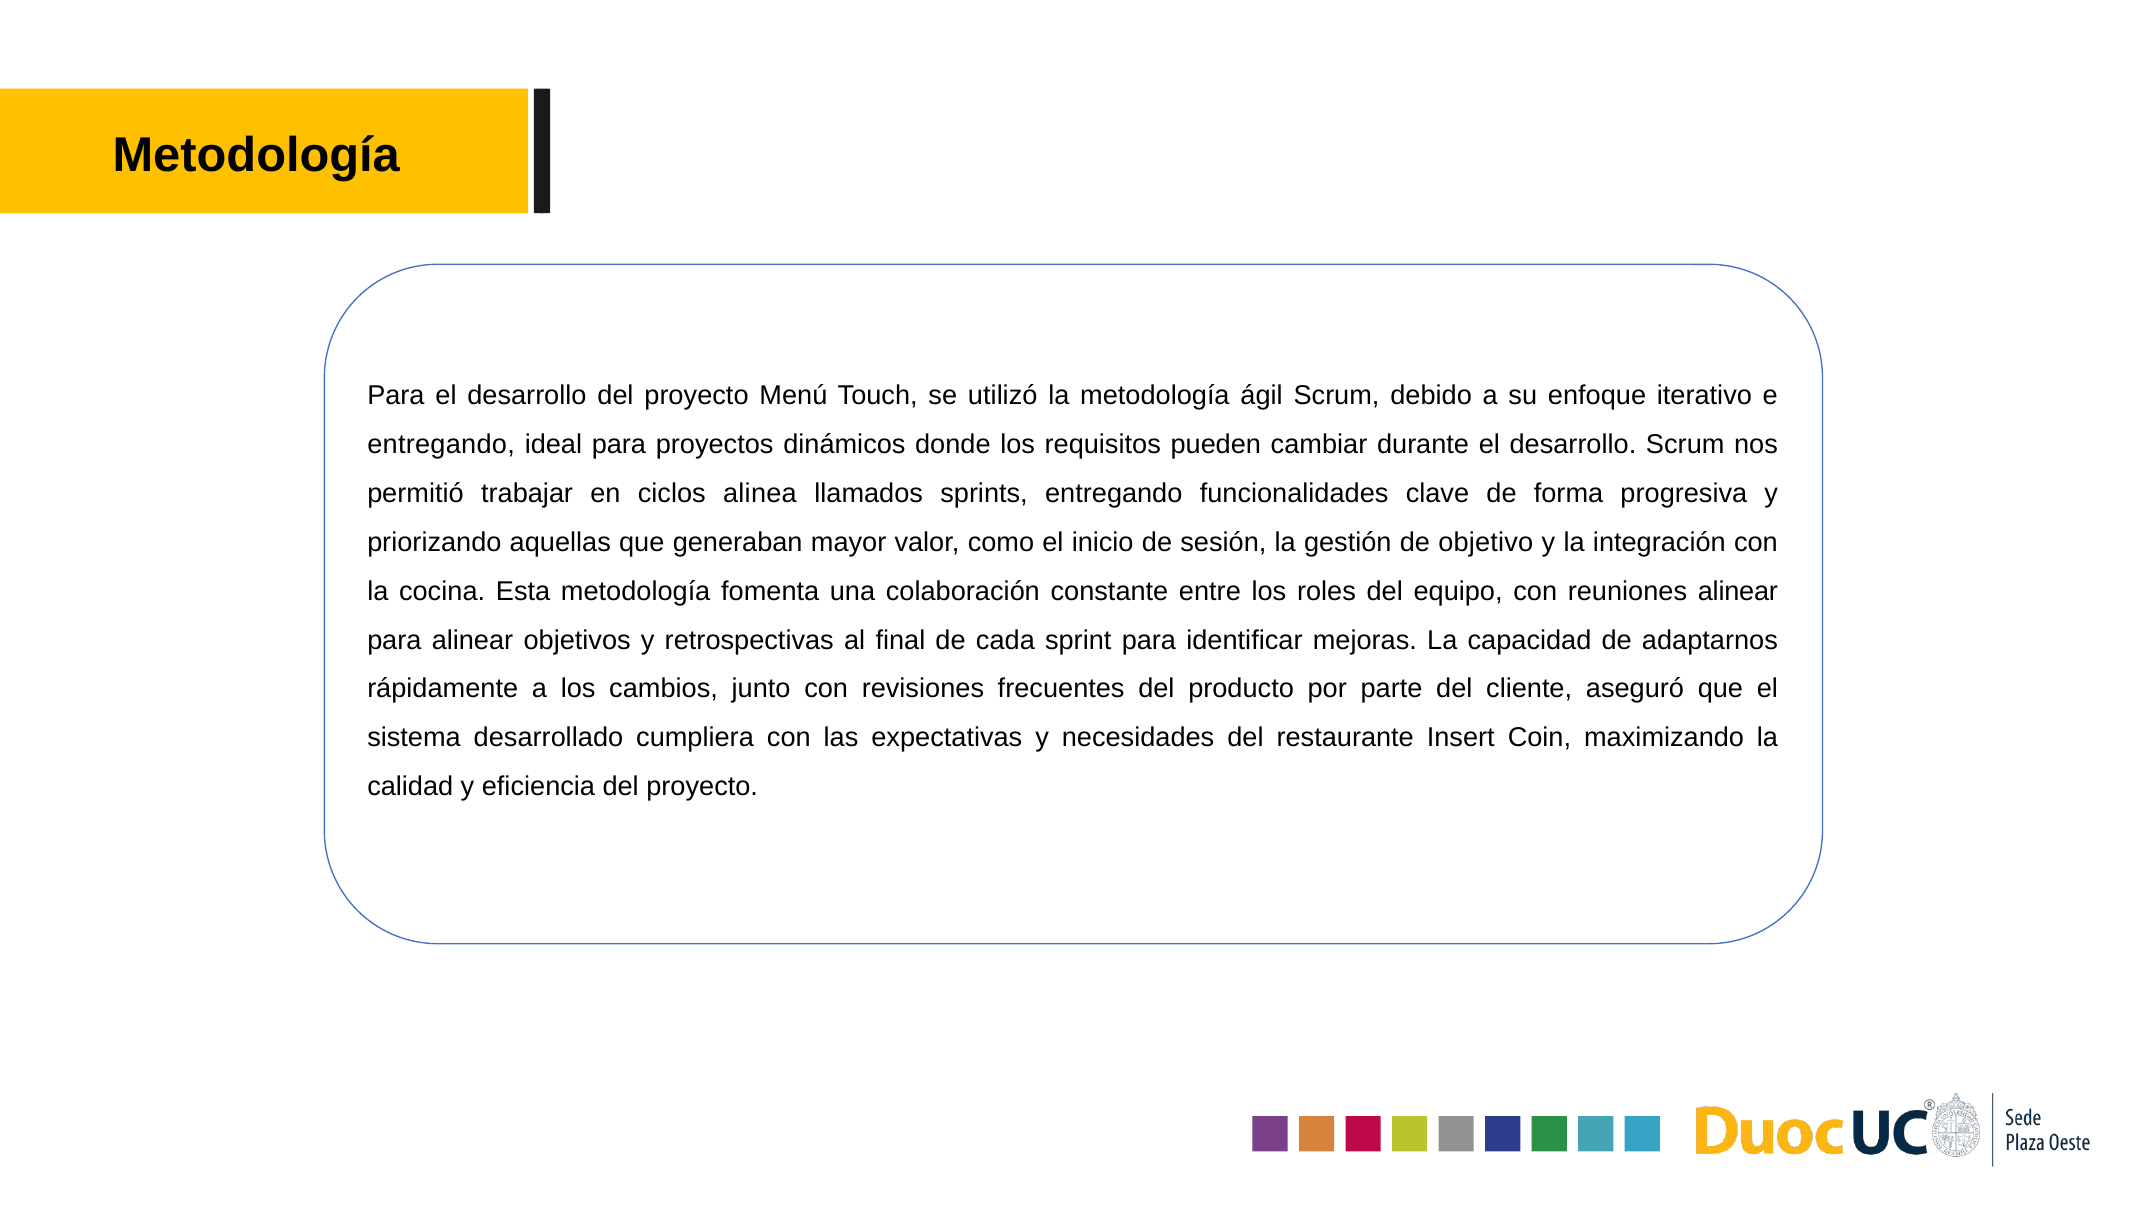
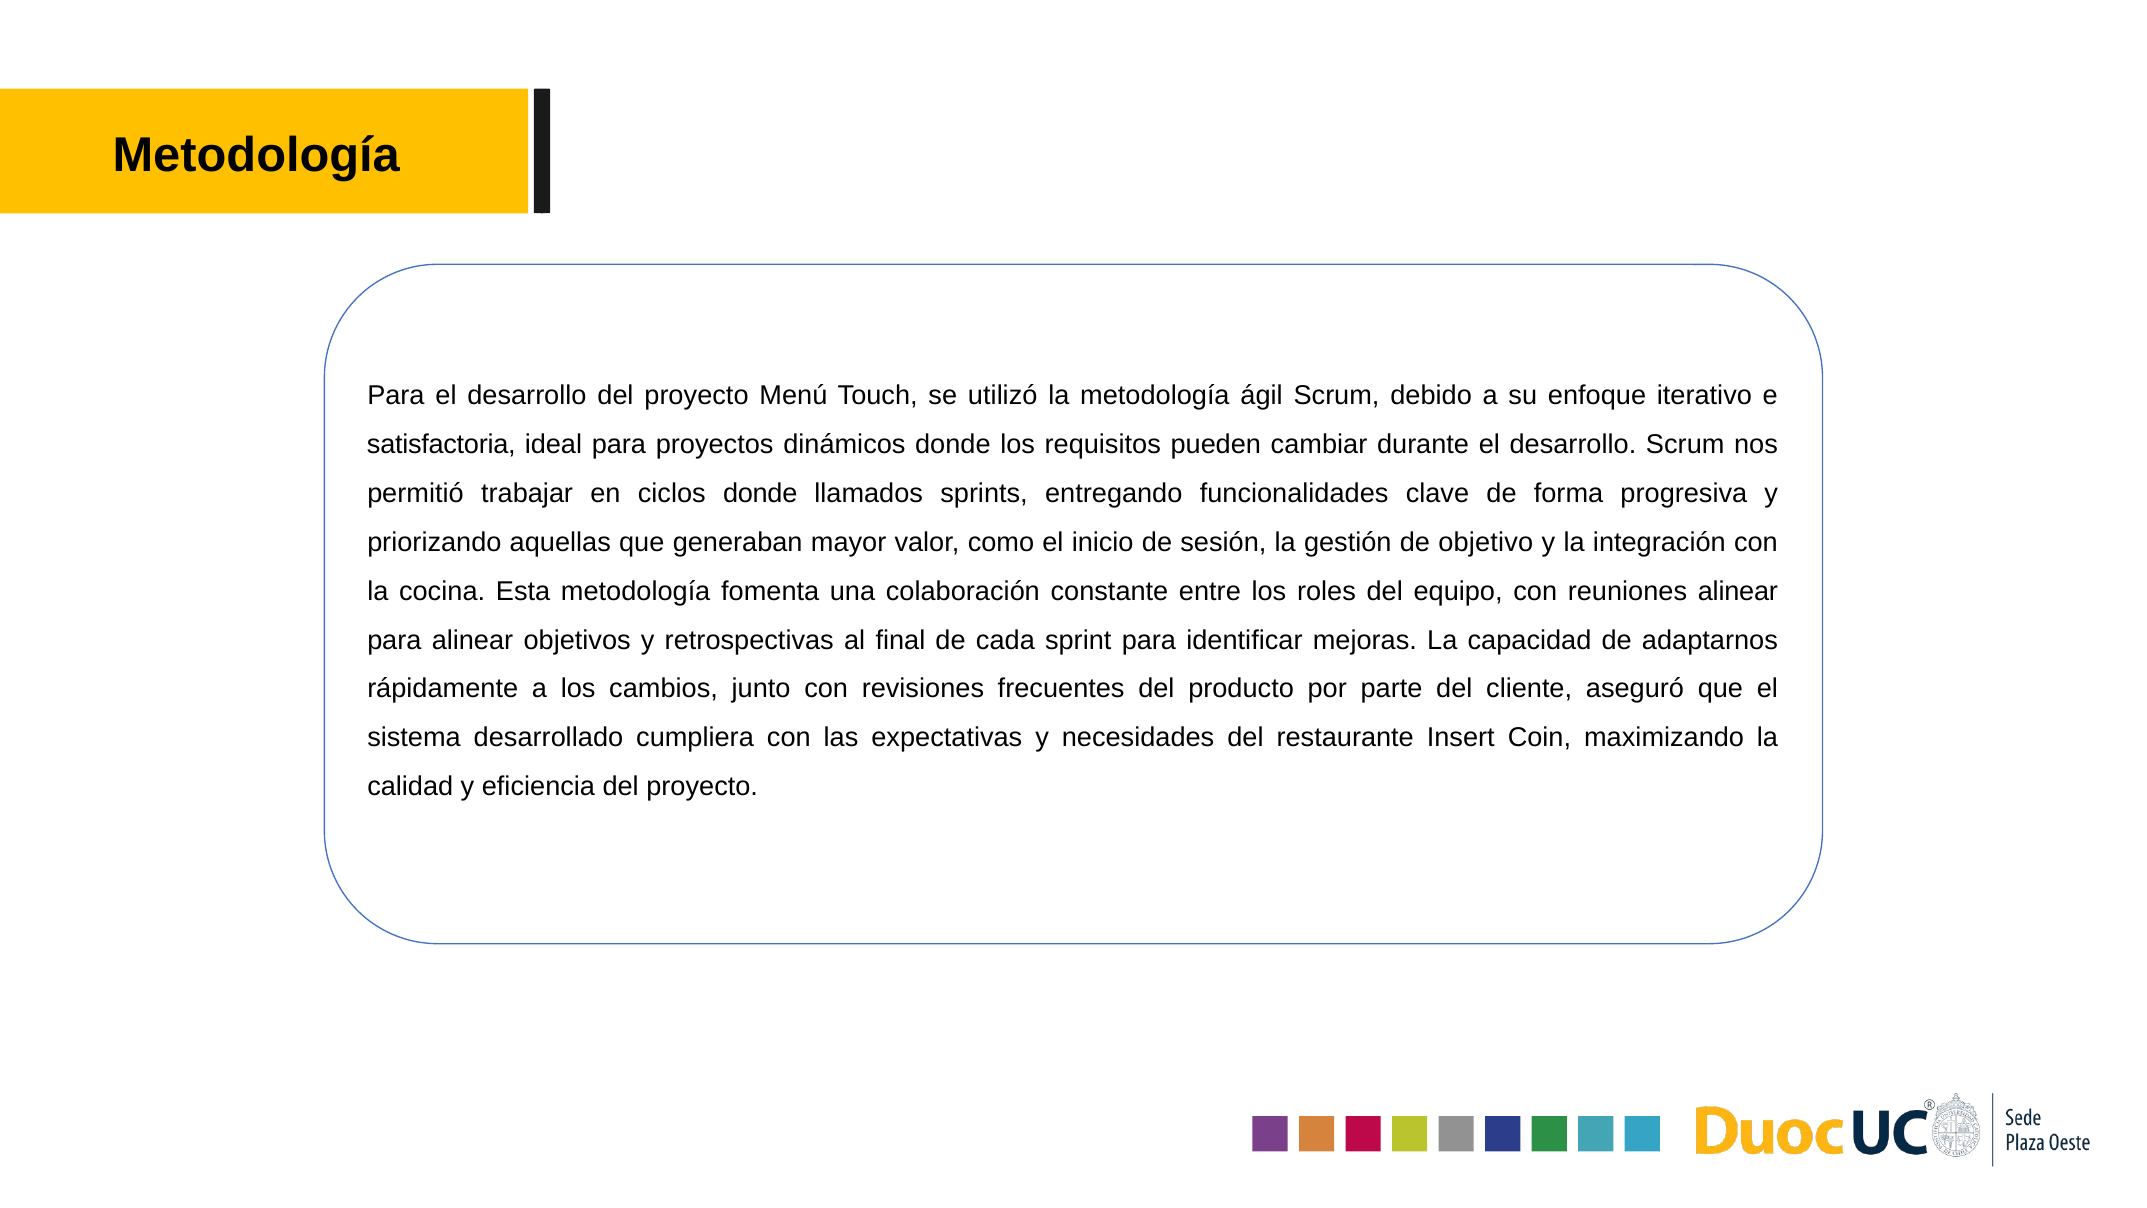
entregando at (441, 445): entregando -> satisfactoria
ciclos alinea: alinea -> donde
